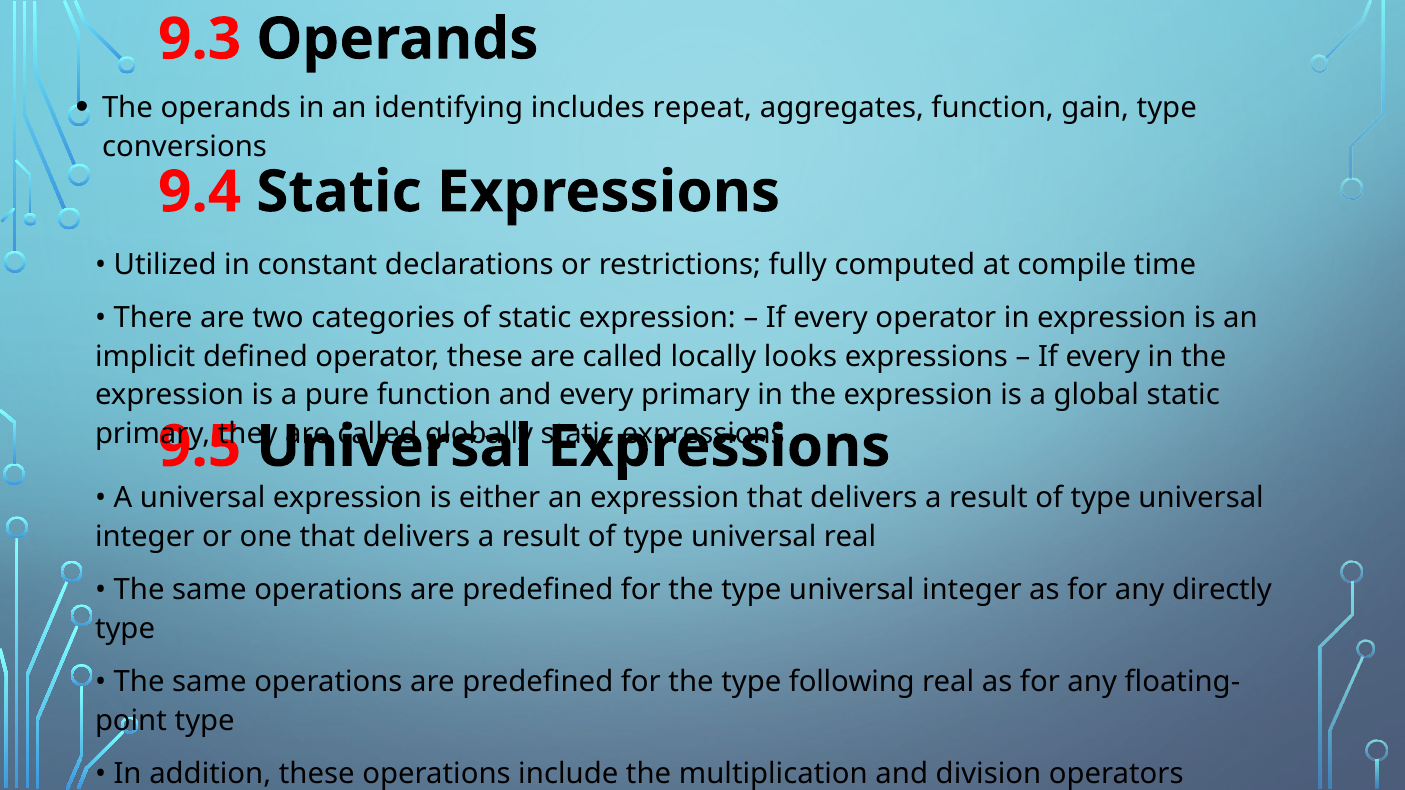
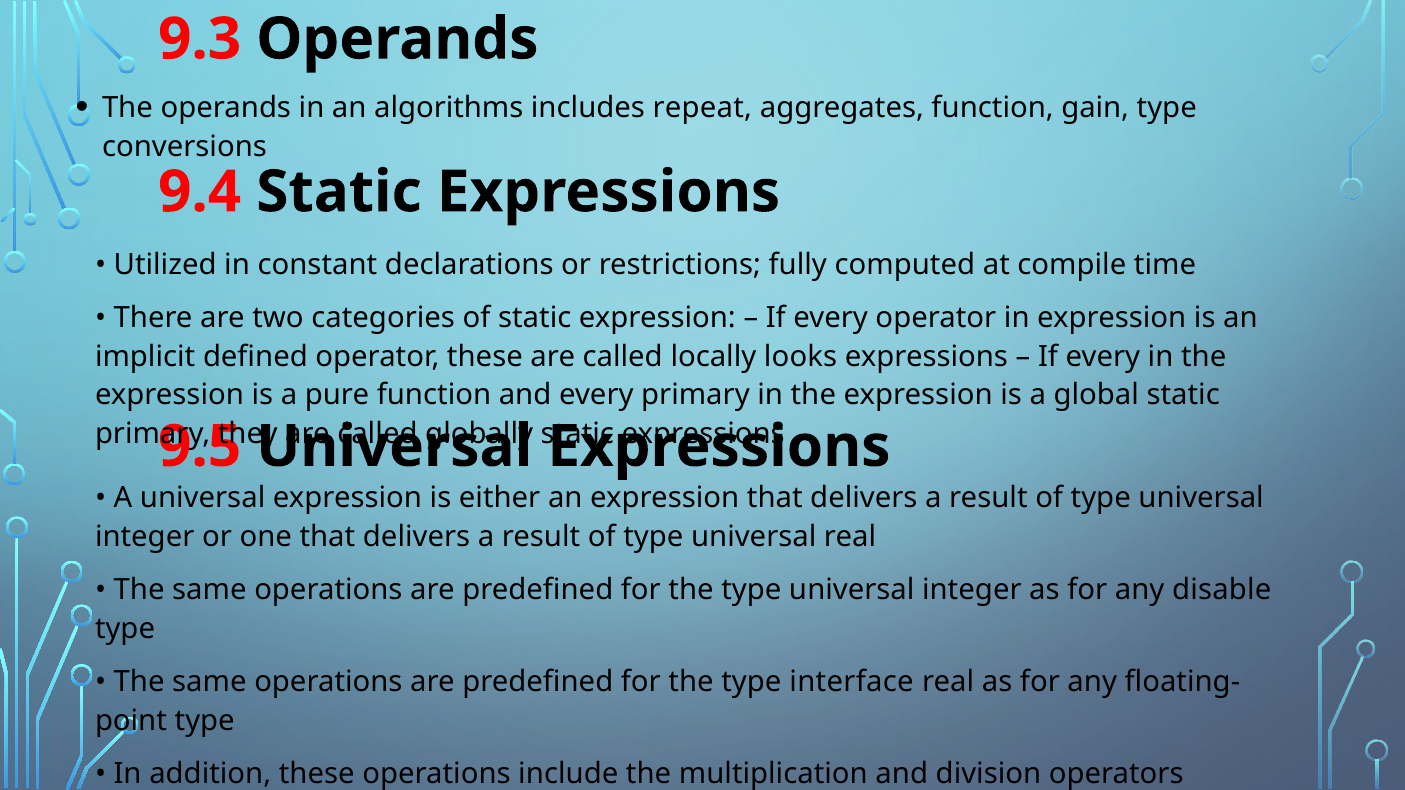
identifying: identifying -> algorithms
directly: directly -> disable
following: following -> interface
